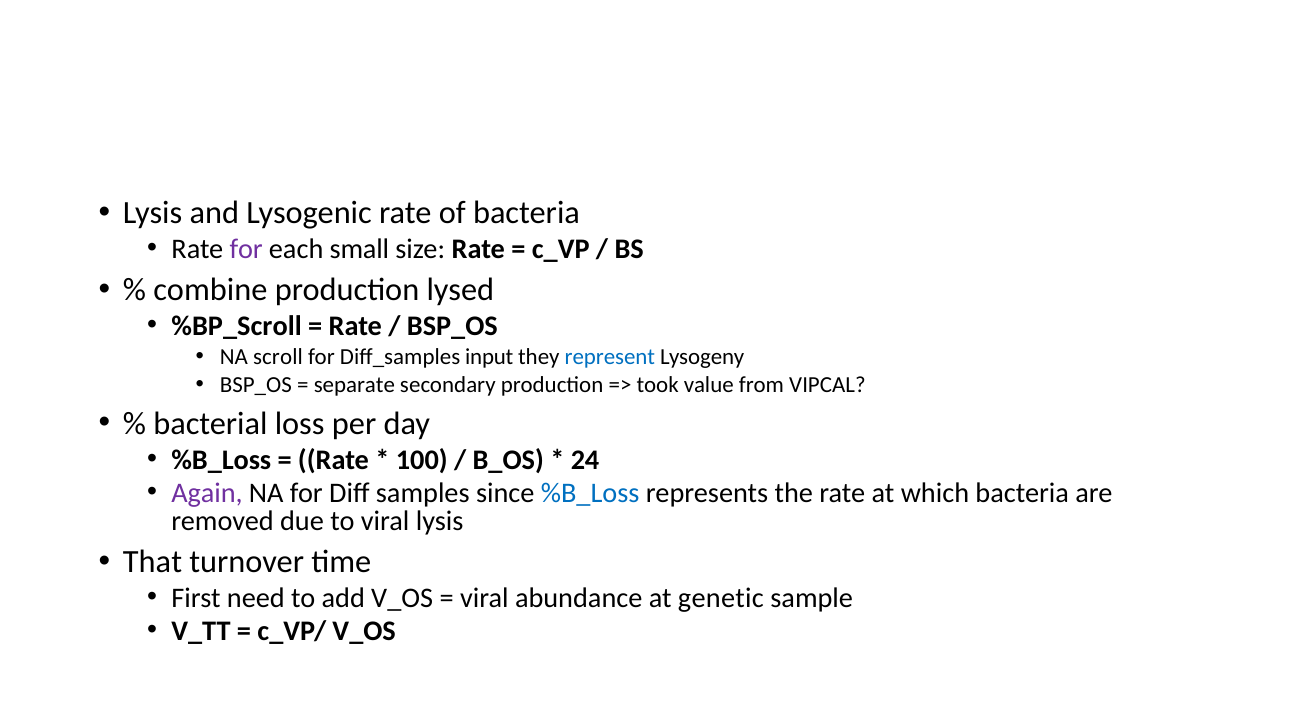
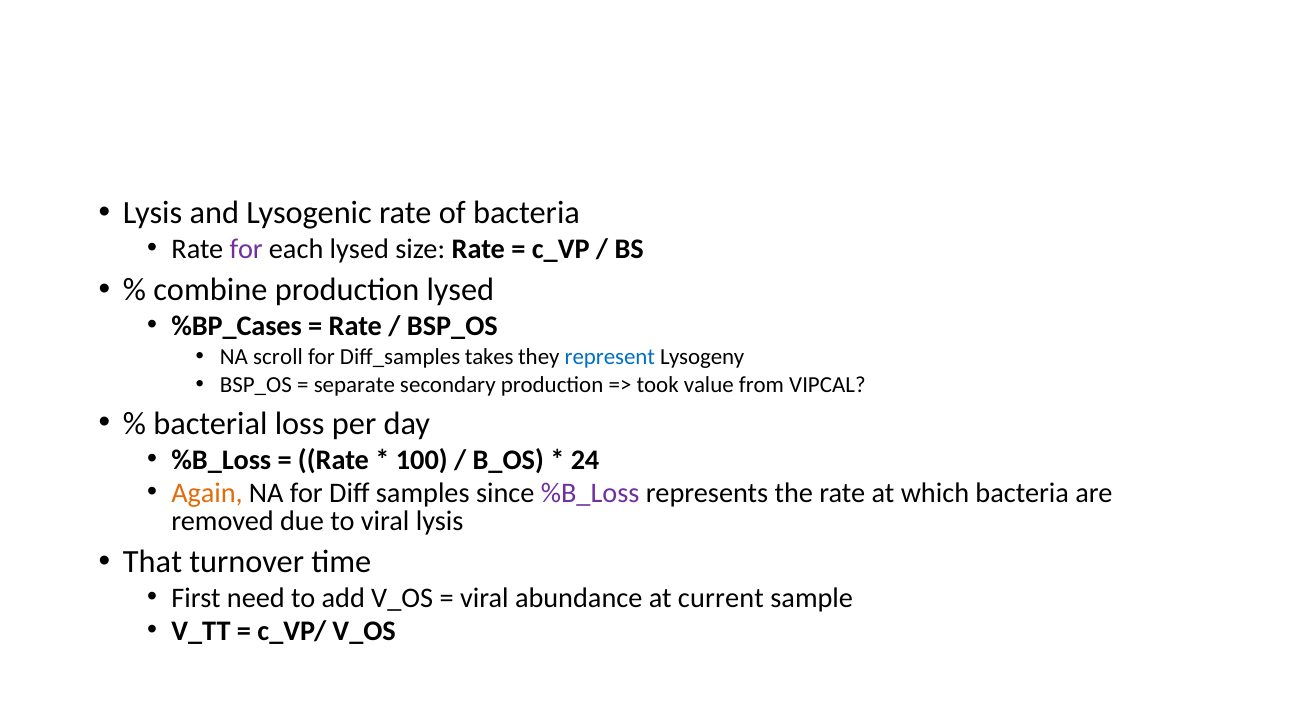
each small: small -> lysed
%BP_Scroll: %BP_Scroll -> %BP_Cases
input: input -> takes
Again colour: purple -> orange
%B_Loss at (590, 493) colour: blue -> purple
genetic: genetic -> current
